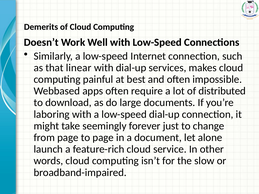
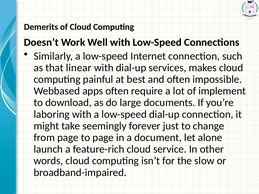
distributed: distributed -> implement
